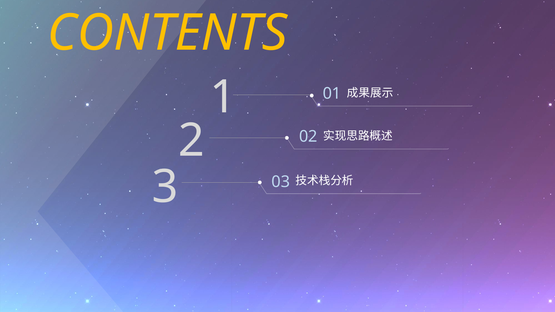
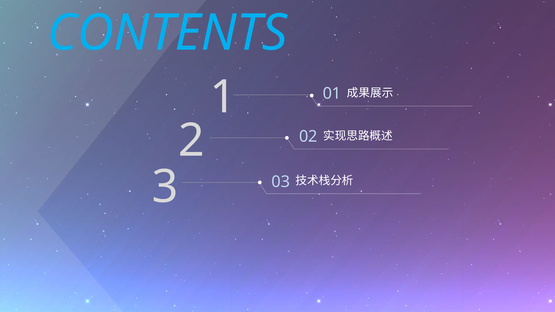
CONTENTS colour: yellow -> light blue
